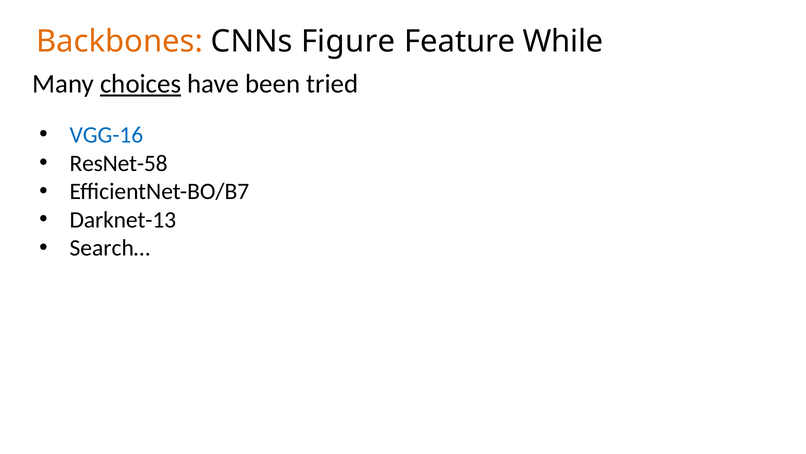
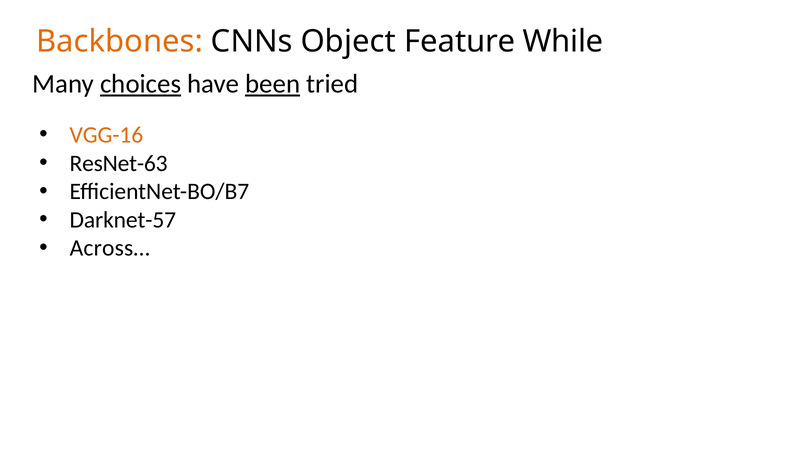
Figure: Figure -> Object
been underline: none -> present
VGG-16 colour: blue -> orange
ResNet-58: ResNet-58 -> ResNet-63
Darknet-13: Darknet-13 -> Darknet-57
Search…: Search… -> Across…
